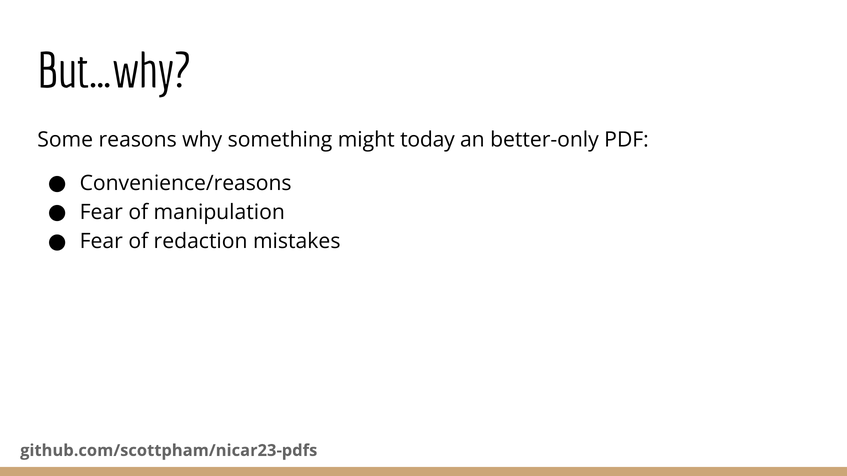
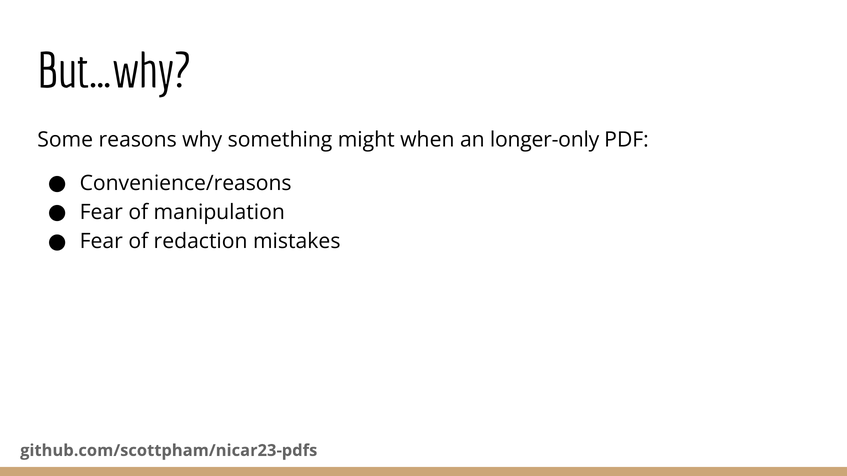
today: today -> when
better-only: better-only -> longer-only
